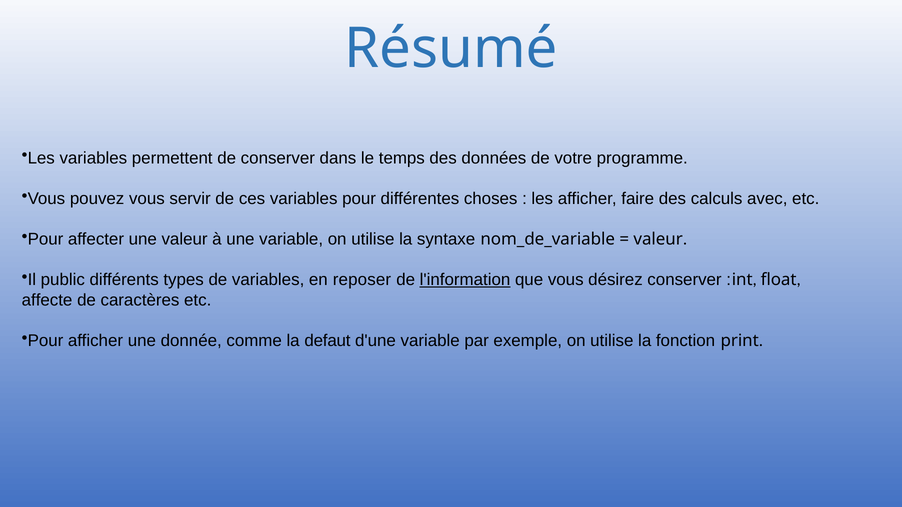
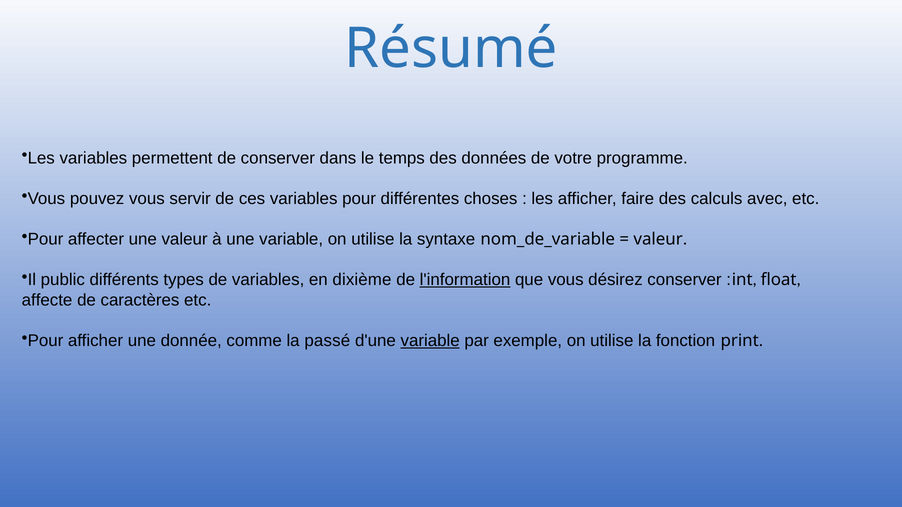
reposer: reposer -> dixième
defaut: defaut -> passé
variable at (430, 341) underline: none -> present
